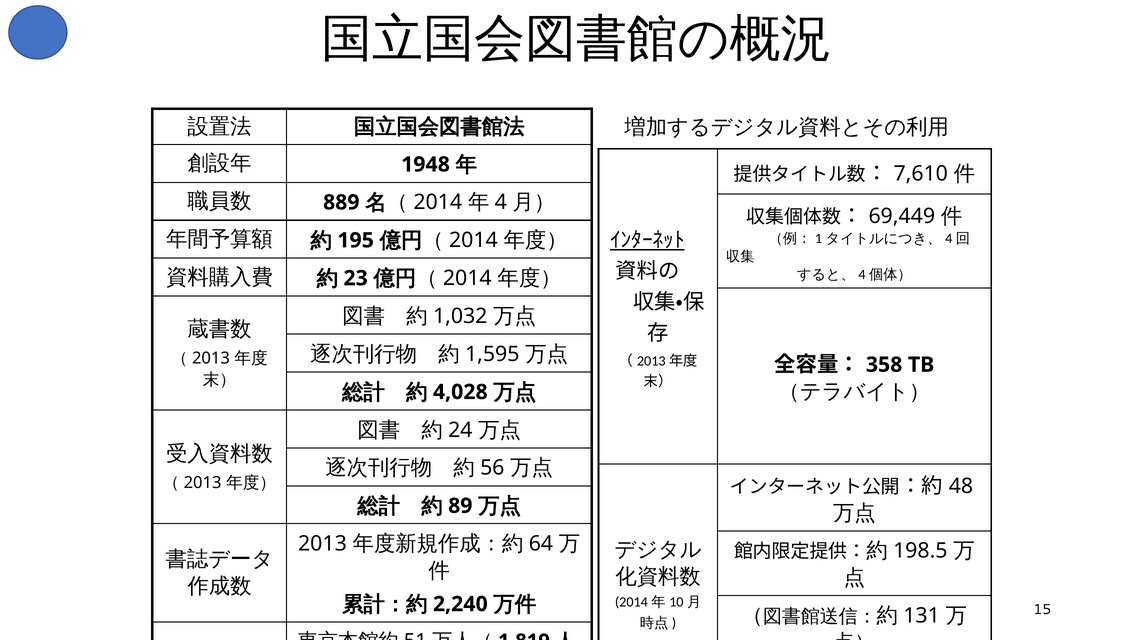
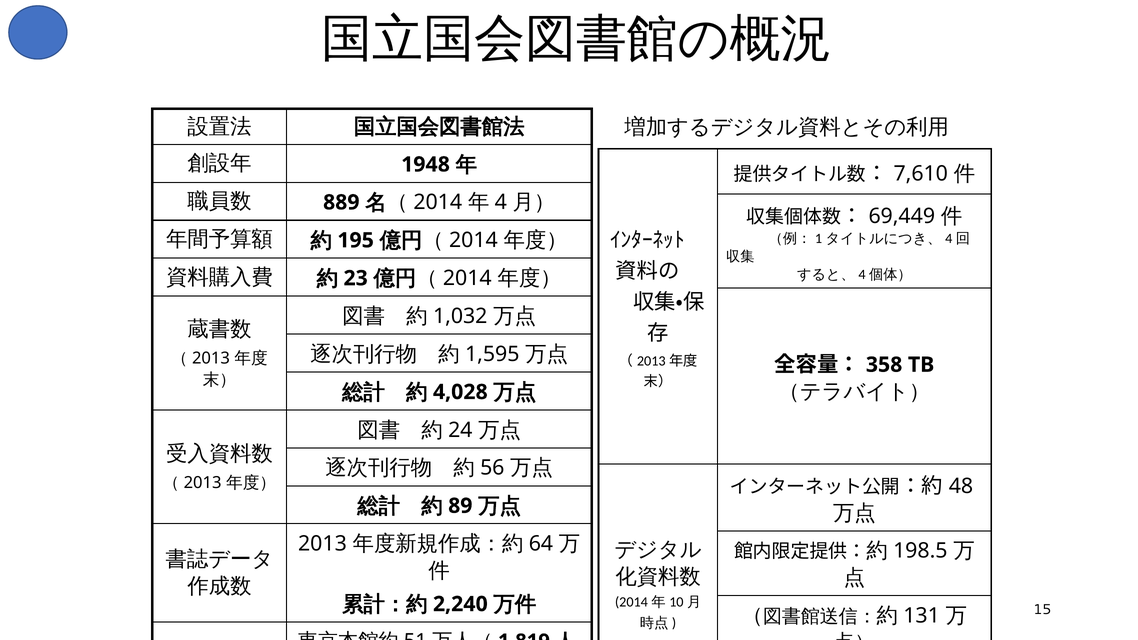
ｲﾝﾀｰﾈｯﾄ underline: present -> none
